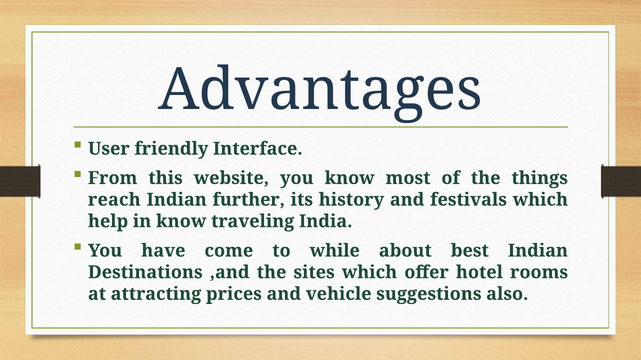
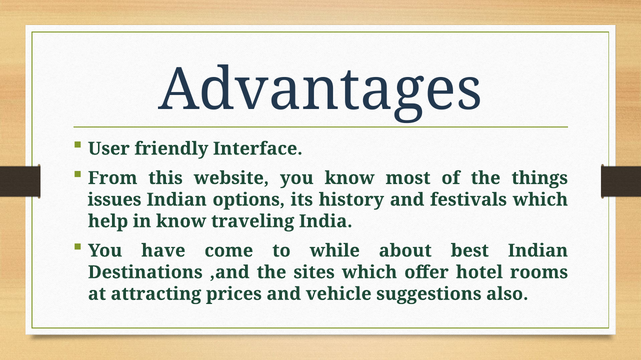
reach: reach -> issues
further: further -> options
